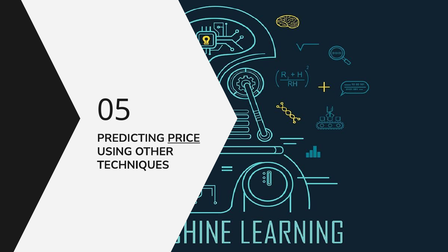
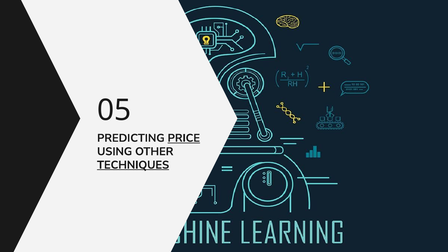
TECHNIQUES underline: none -> present
